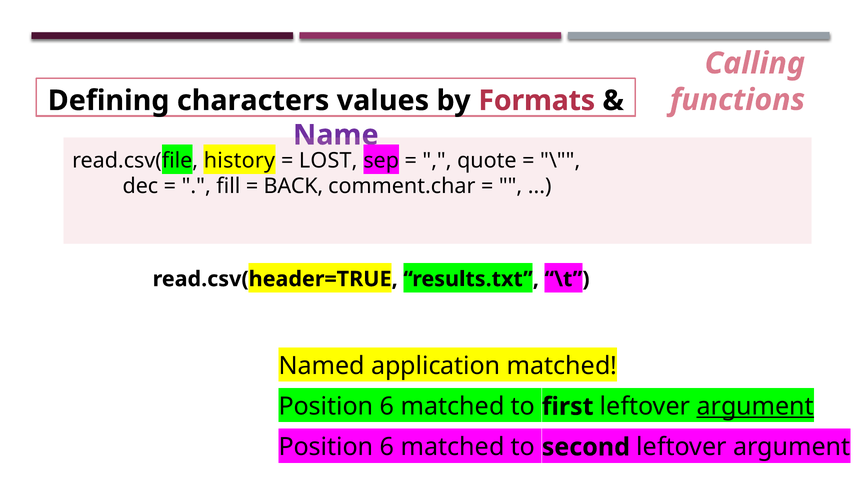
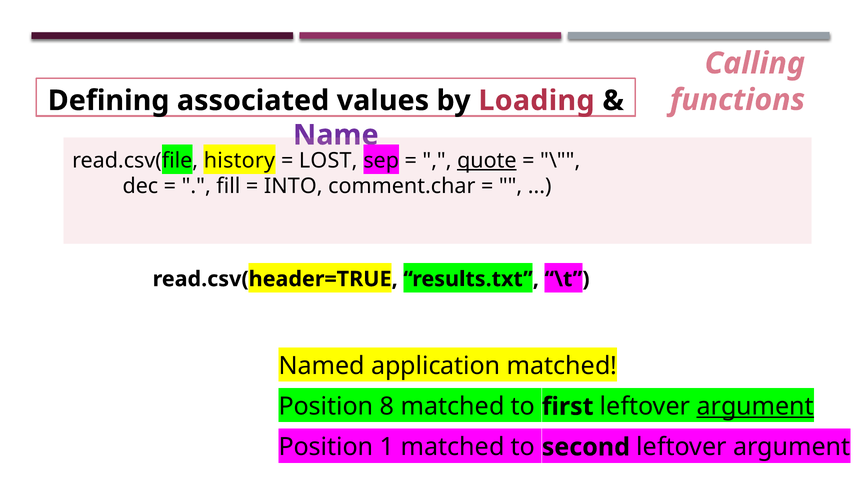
characters: characters -> associated
Formats: Formats -> Loading
quote underline: none -> present
BACK: BACK -> INTO
6 at (387, 407): 6 -> 8
6 at (387, 447): 6 -> 1
